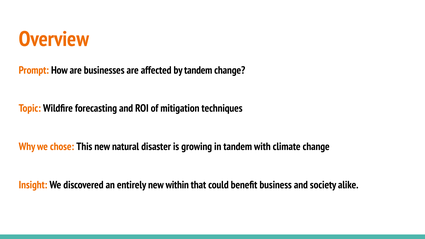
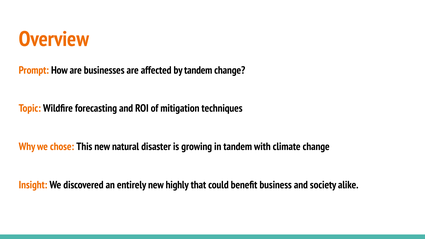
within: within -> highly
